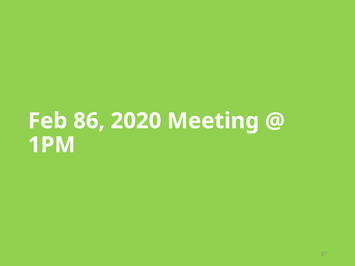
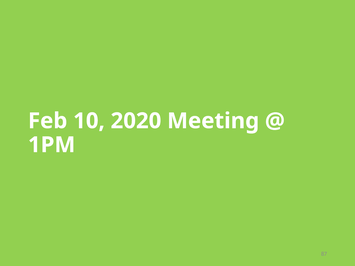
86: 86 -> 10
